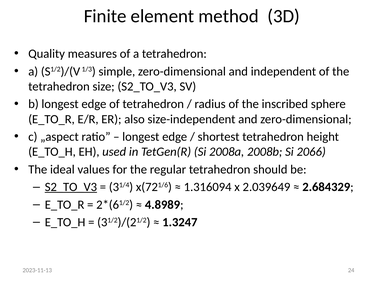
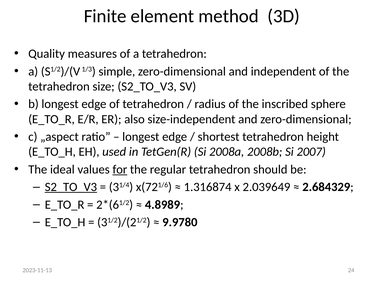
2066: 2066 -> 2007
for underline: none -> present
1.316094: 1.316094 -> 1.316874
1.3247: 1.3247 -> 9.9780
